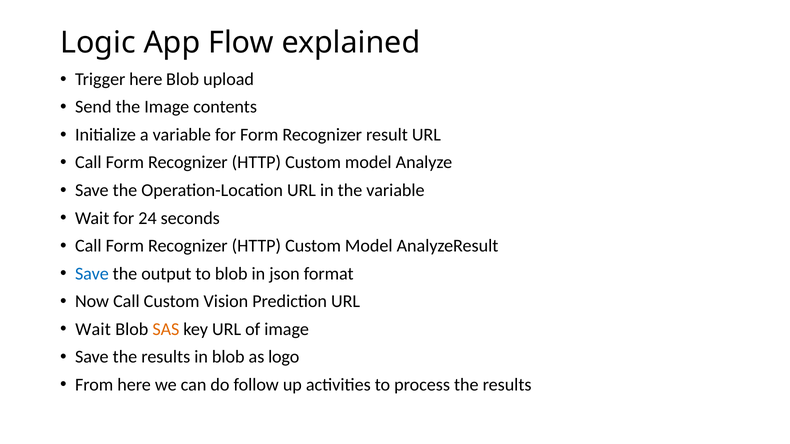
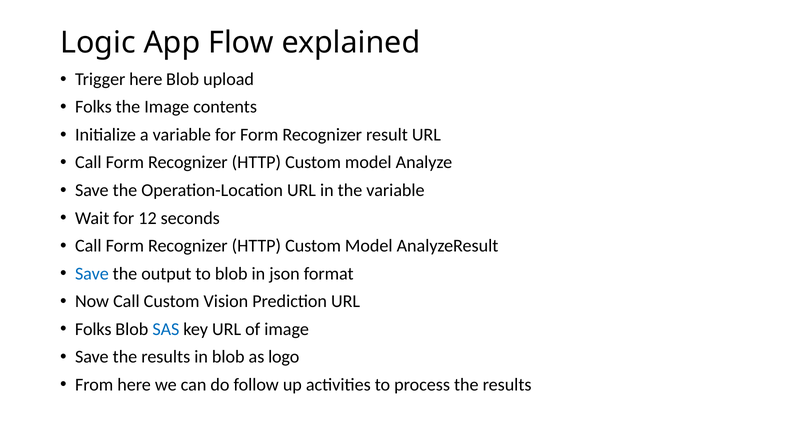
Send at (93, 107): Send -> Folks
24: 24 -> 12
Wait at (93, 329): Wait -> Folks
SAS colour: orange -> blue
